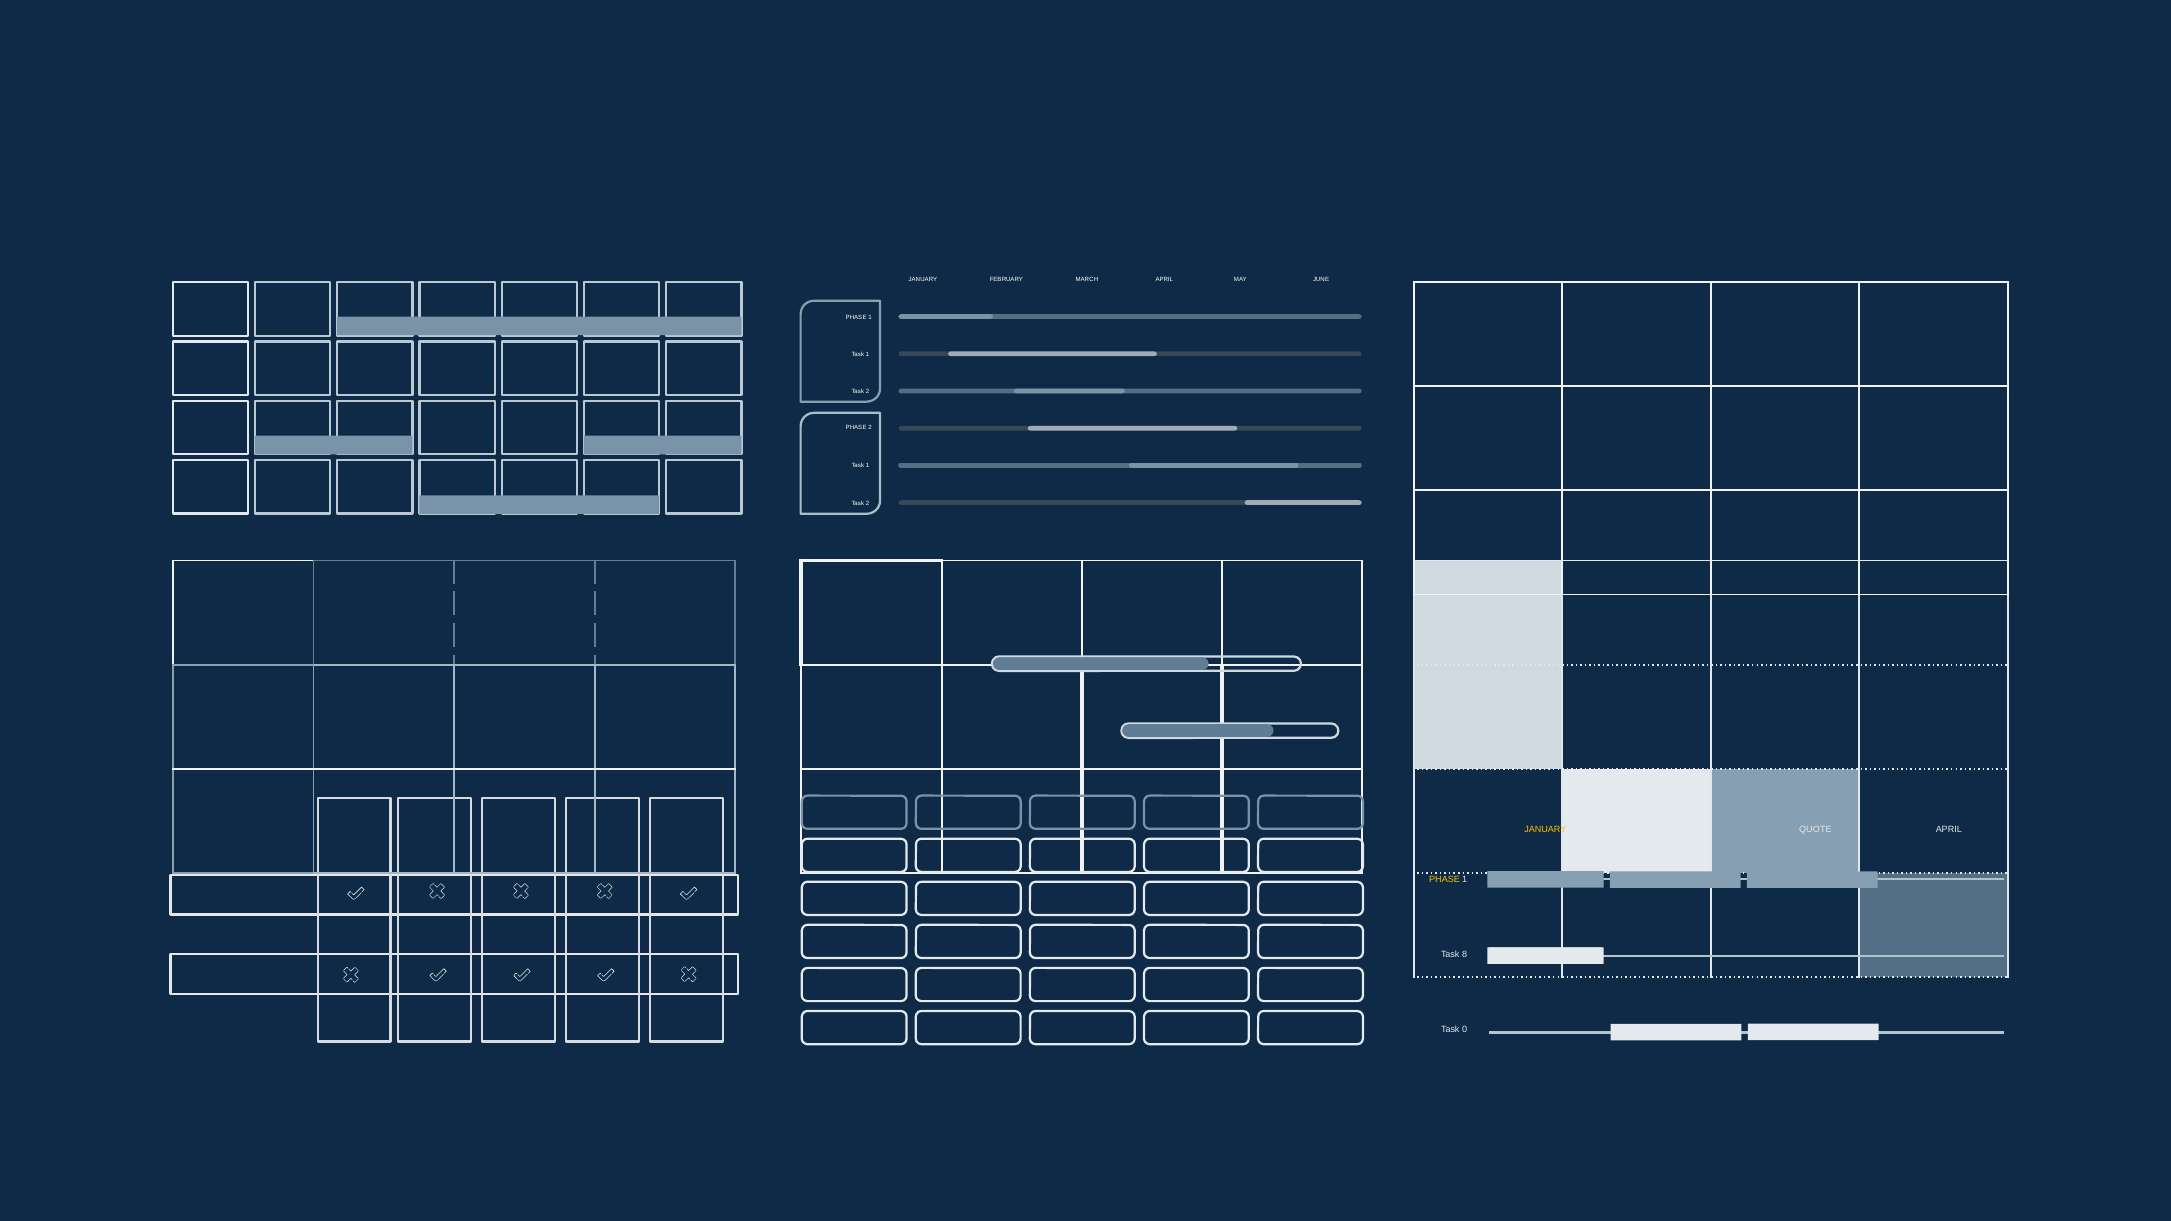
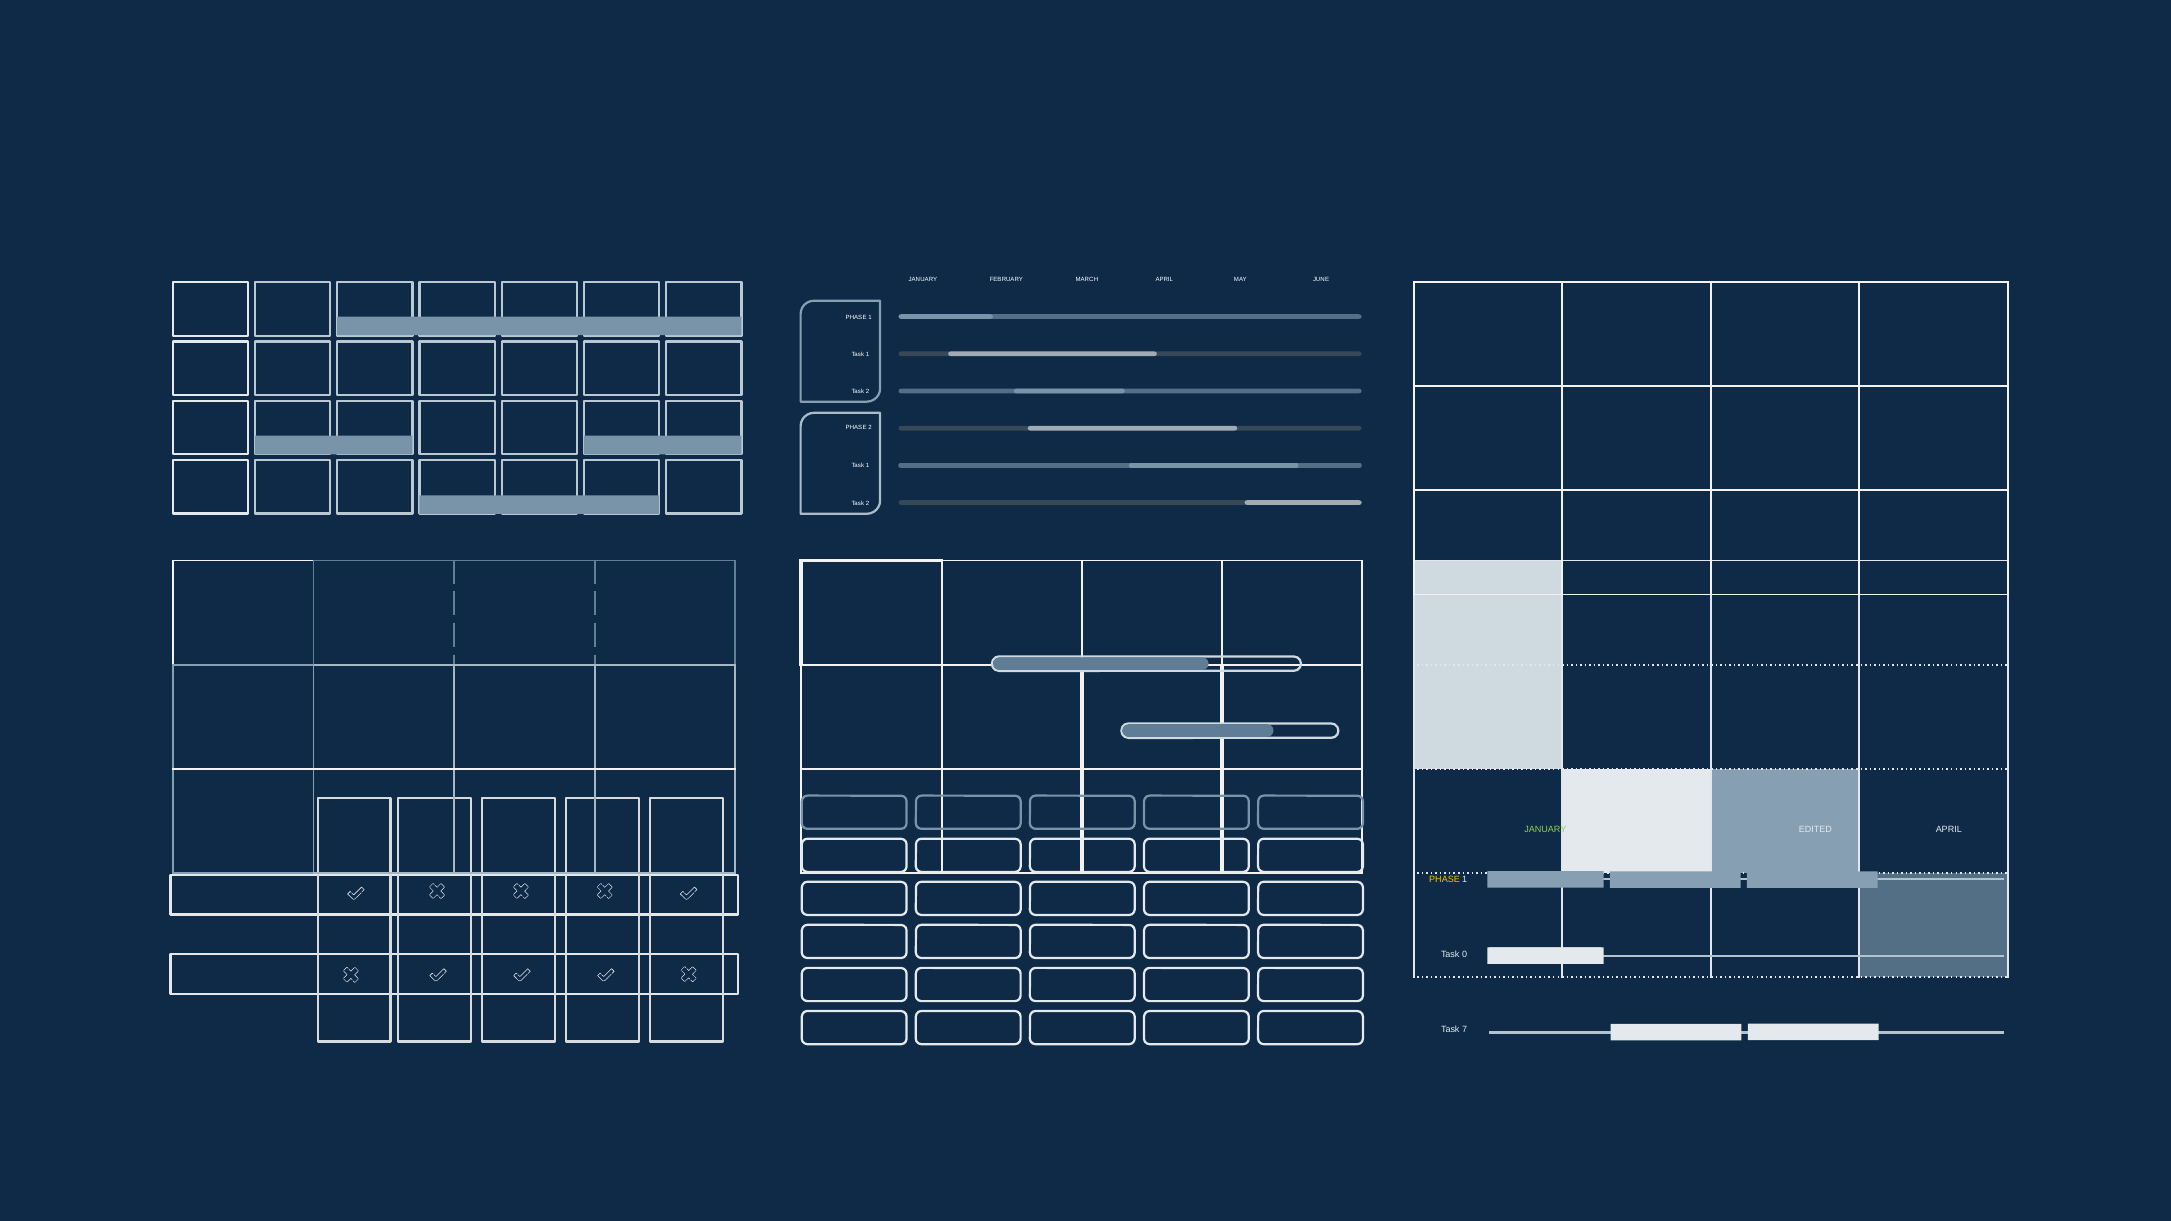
JANUARY at (1545, 830) colour: yellow -> light green
QUOTE: QUOTE -> EDITED
8: 8 -> 0
0: 0 -> 7
